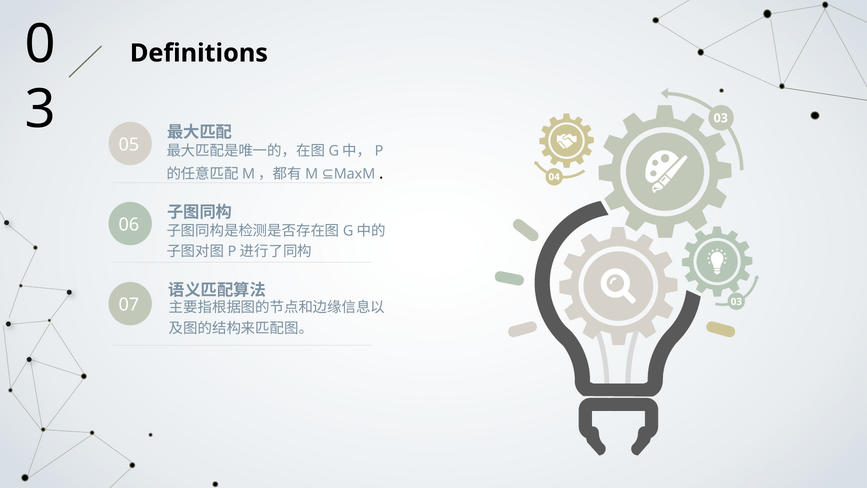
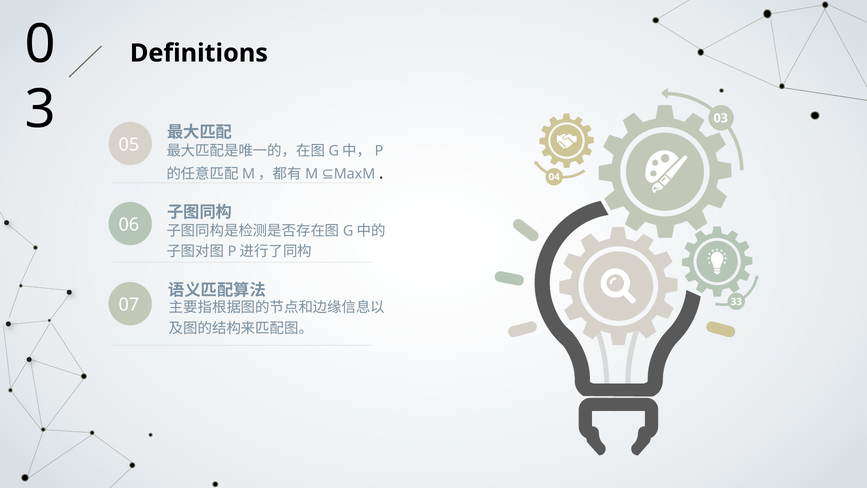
07 03: 03 -> 33
